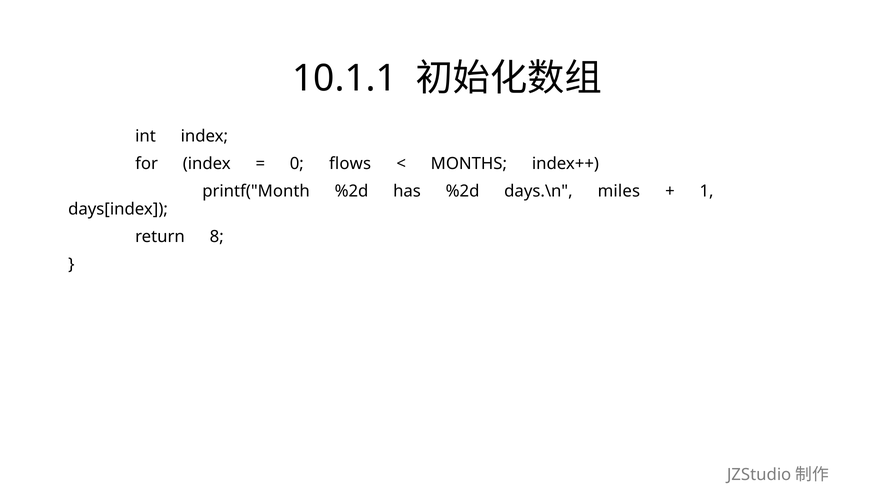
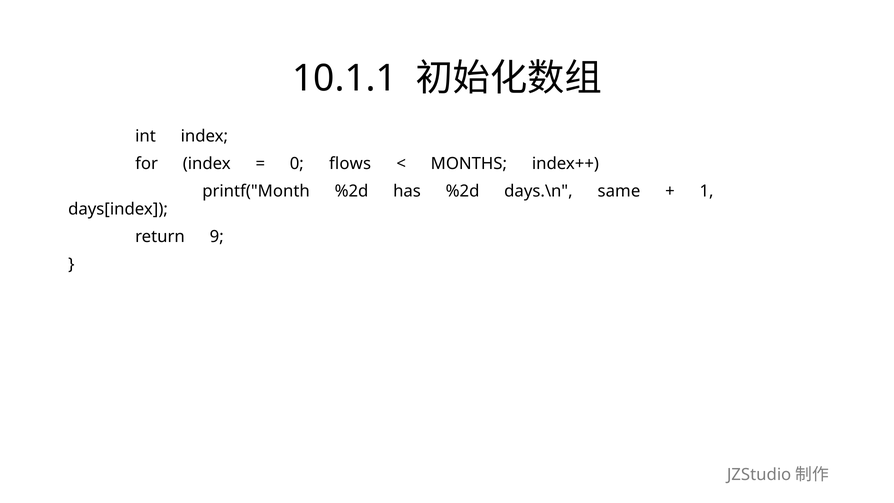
miles: miles -> same
8: 8 -> 9
